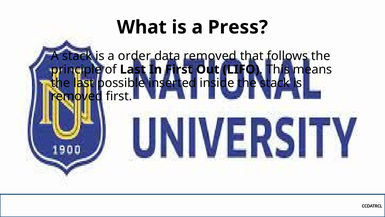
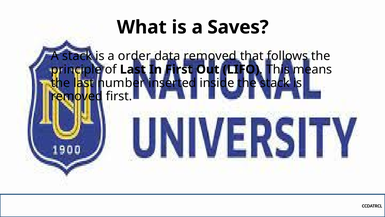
Press: Press -> Saves
possible: possible -> number
